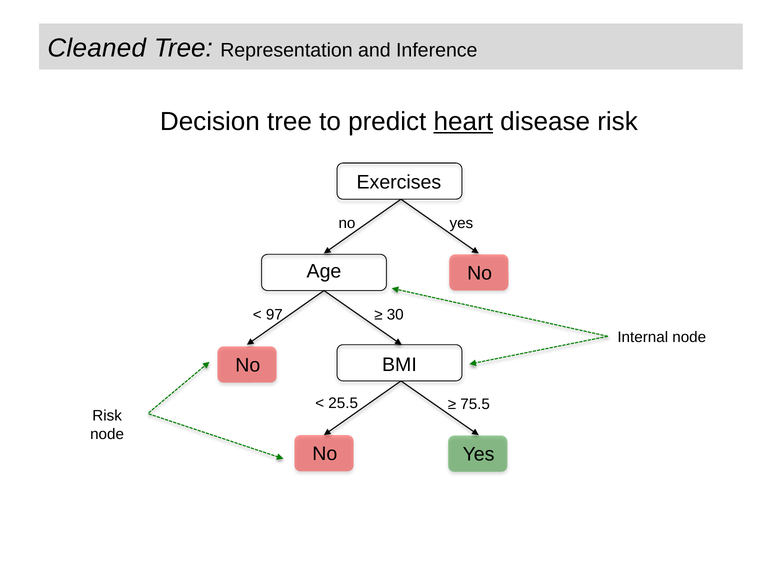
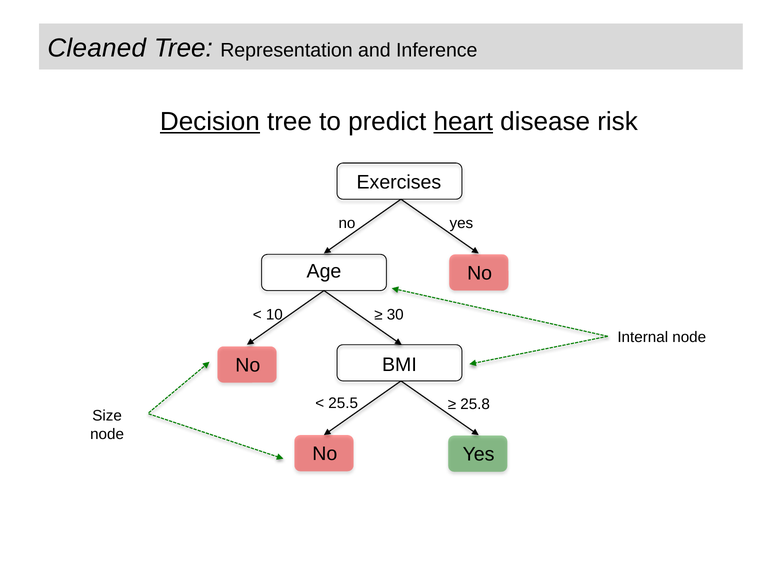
Decision underline: none -> present
97: 97 -> 10
75.5: 75.5 -> 25.8
Risk at (107, 416): Risk -> Size
